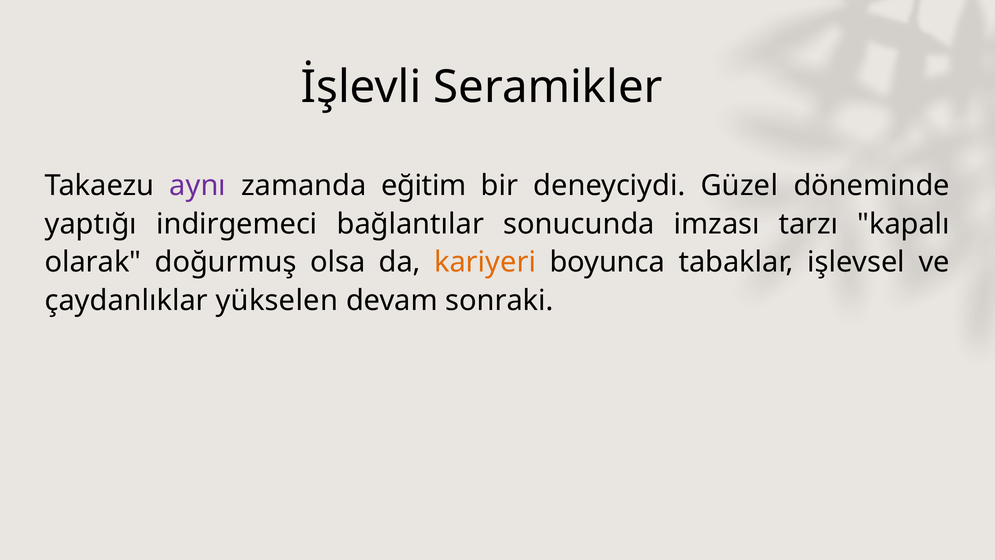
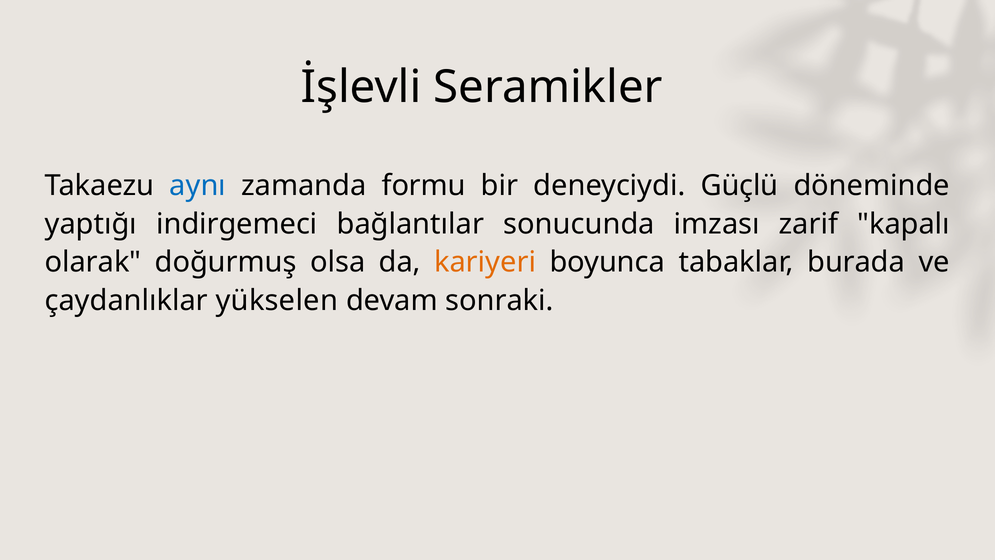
aynı colour: purple -> blue
eğitim: eğitim -> formu
Güzel: Güzel -> Güçlü
tarzı: tarzı -> zarif
işlevsel: işlevsel -> burada
